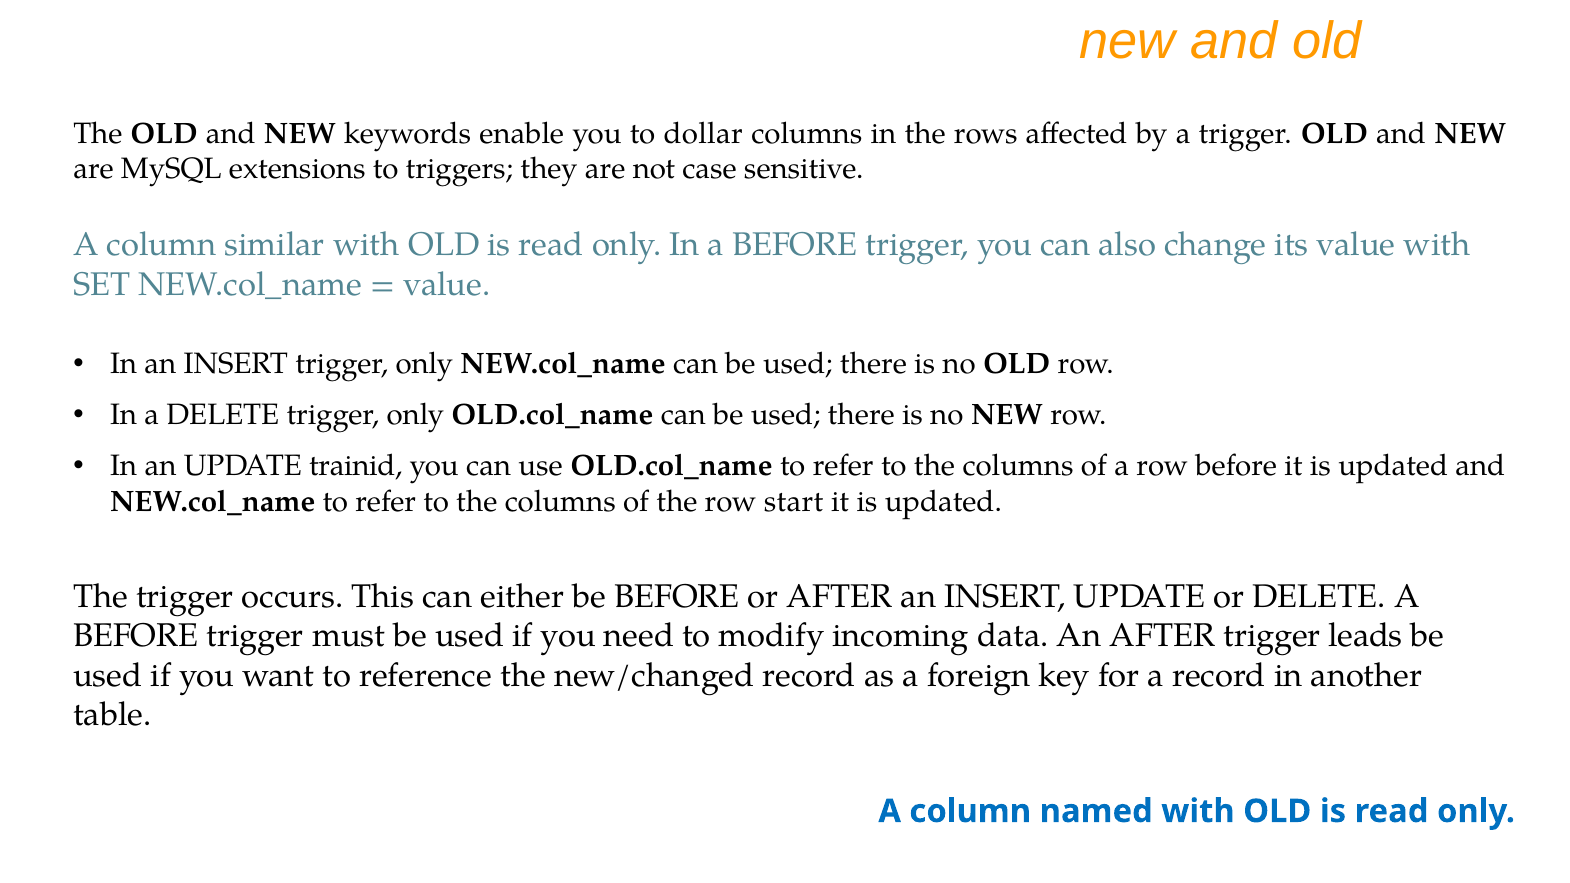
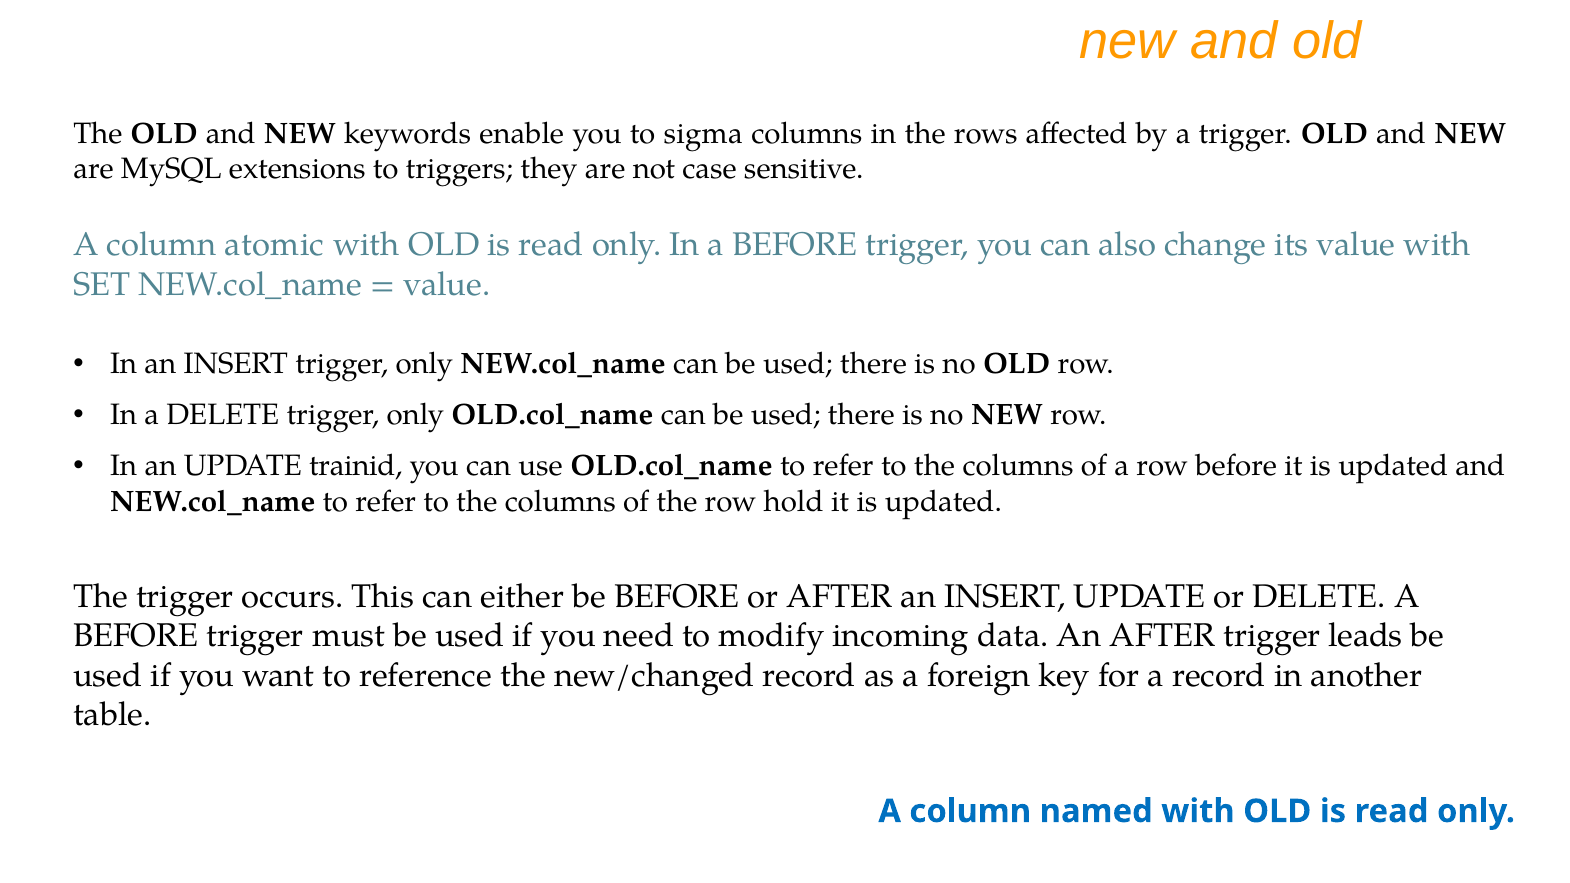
dollar: dollar -> sigma
similar: similar -> atomic
start: start -> hold
